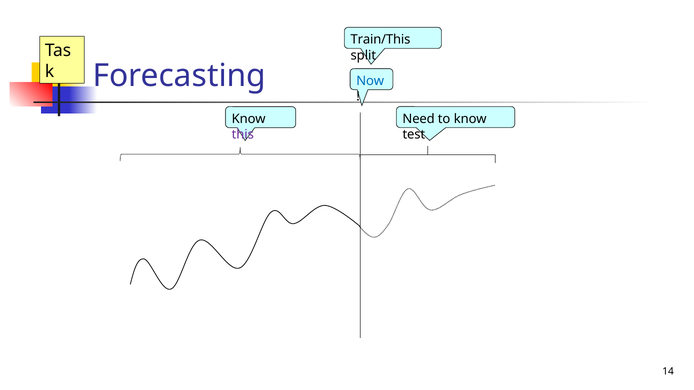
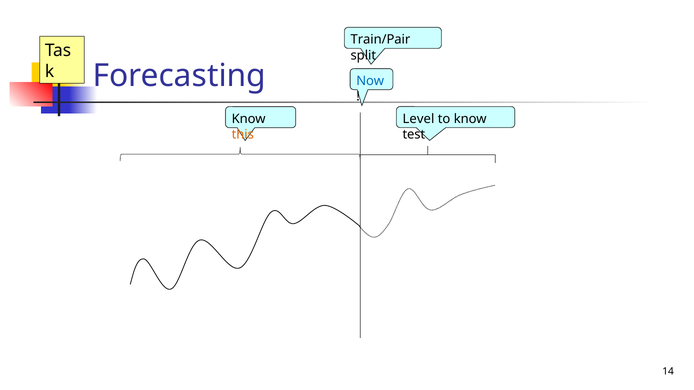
Train/This: Train/This -> Train/Pair
Need: Need -> Level
this colour: purple -> orange
